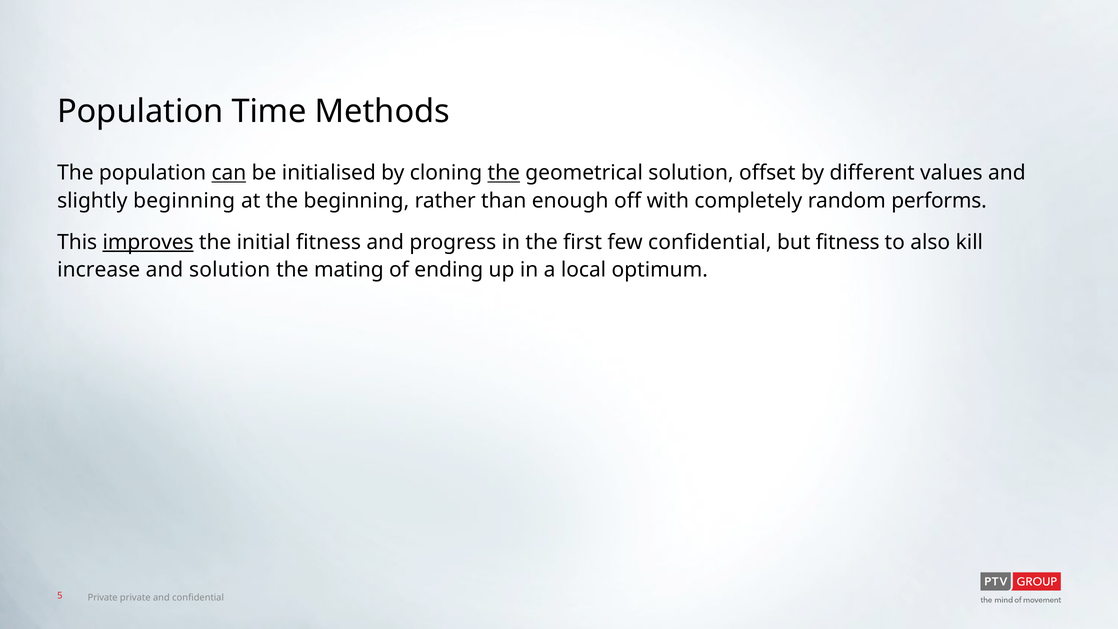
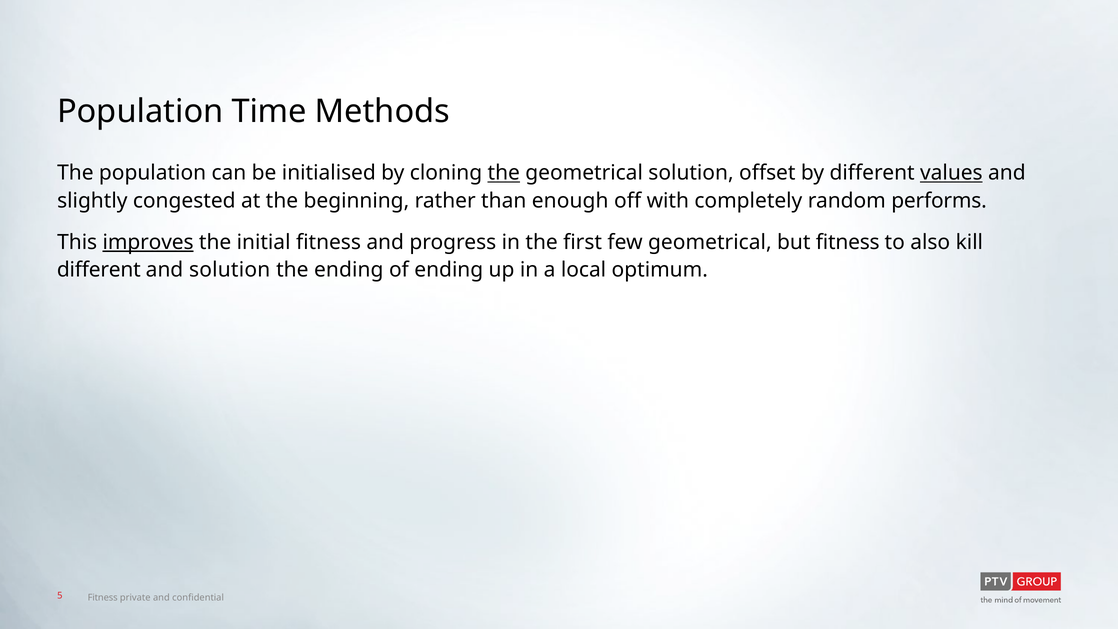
can underline: present -> none
values underline: none -> present
slightly beginning: beginning -> congested
few confidential: confidential -> geometrical
increase at (99, 270): increase -> different
the mating: mating -> ending
Private at (103, 597): Private -> Fitness
